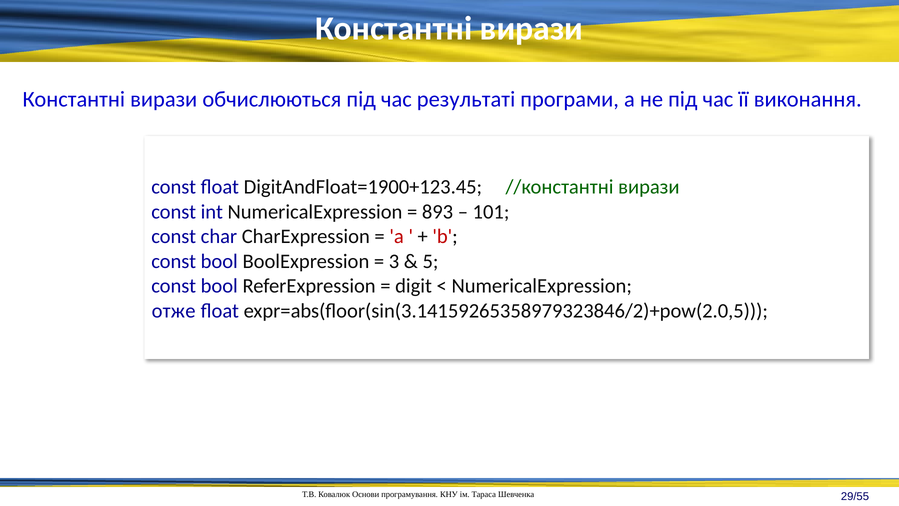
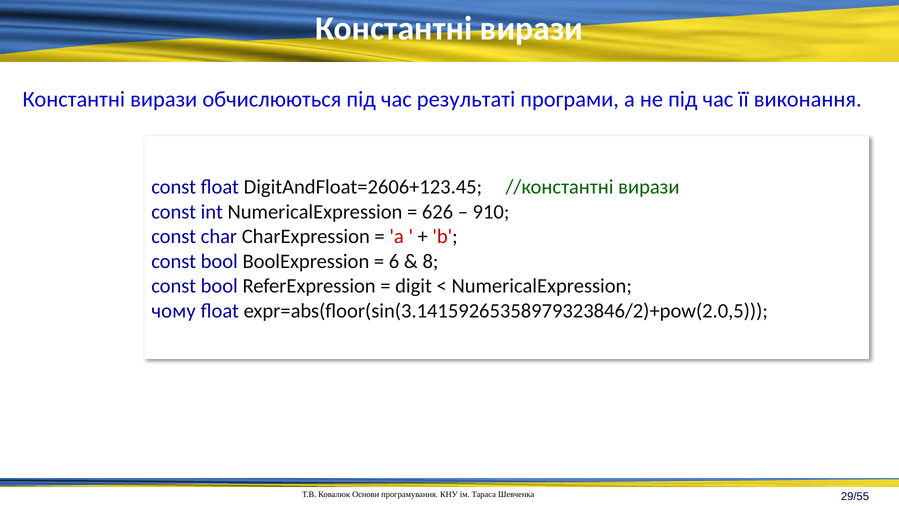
DigitAndFloat=1900+123.45: DigitAndFloat=1900+123.45 -> DigitAndFloat=2606+123.45
893: 893 -> 626
101: 101 -> 910
3: 3 -> 6
5: 5 -> 8
отже: отже -> чому
